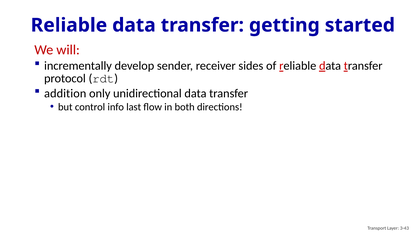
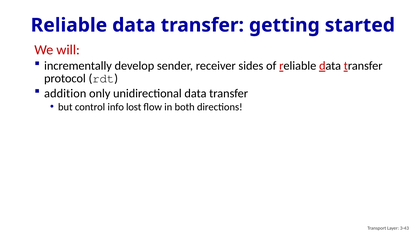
last: last -> lost
